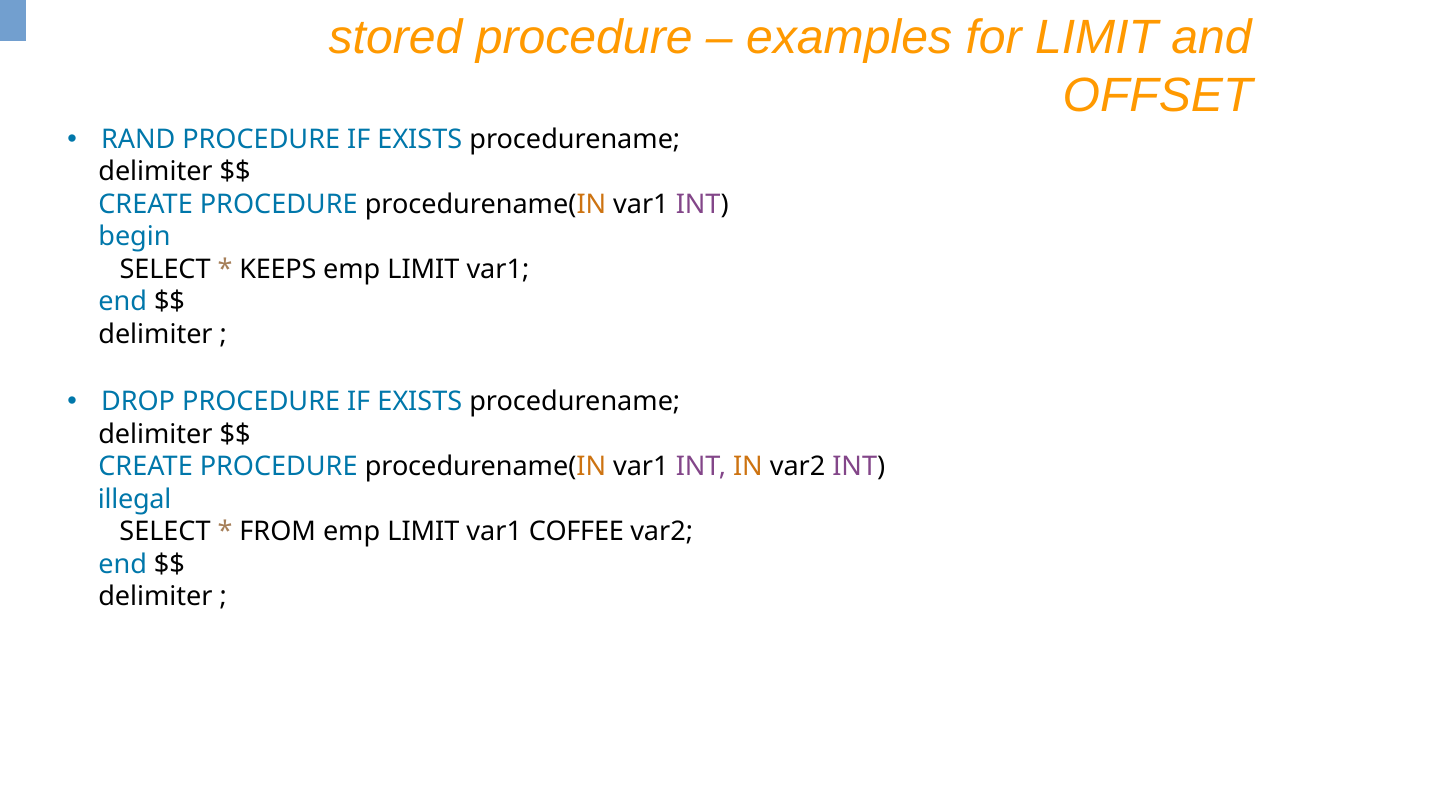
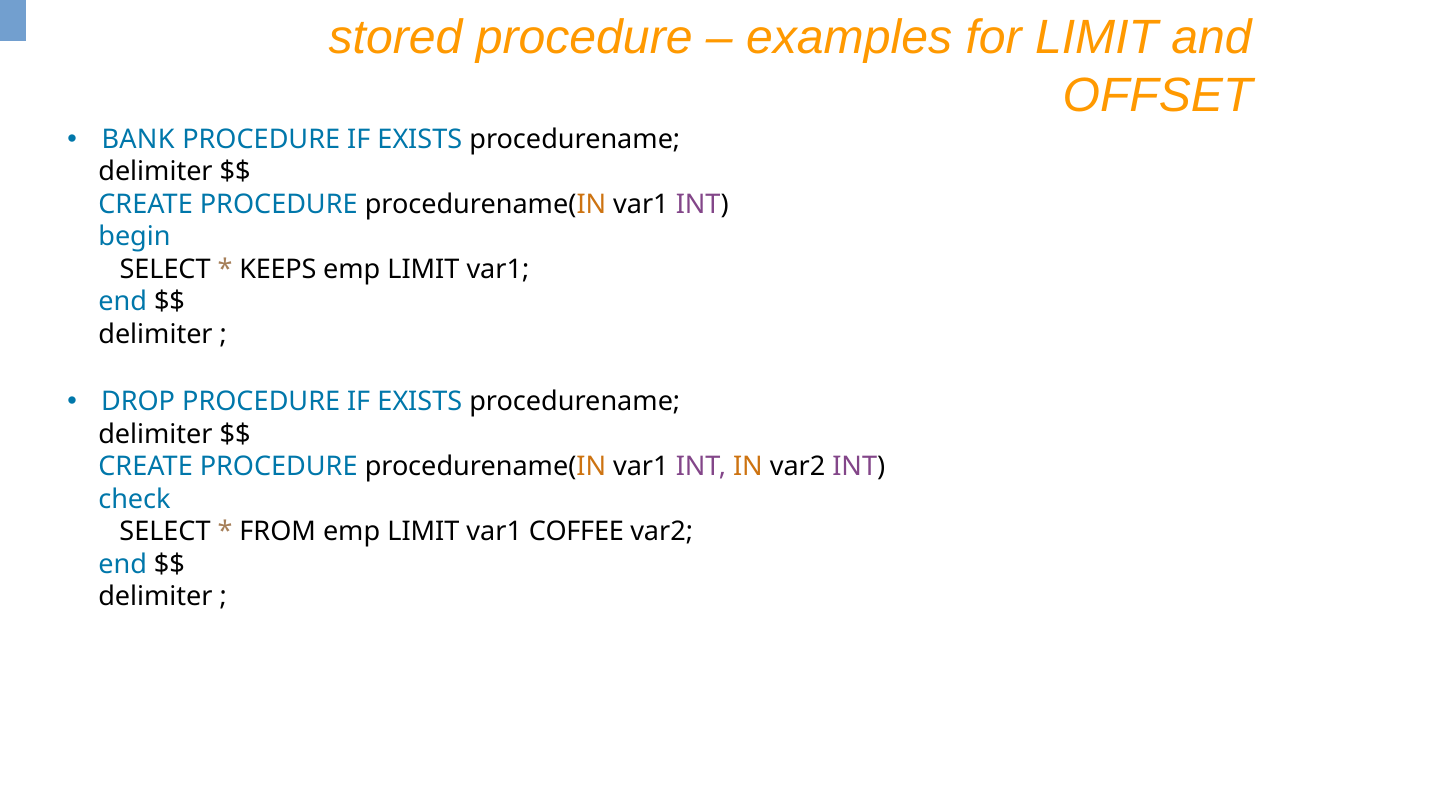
RAND: RAND -> BANK
illegal: illegal -> check
